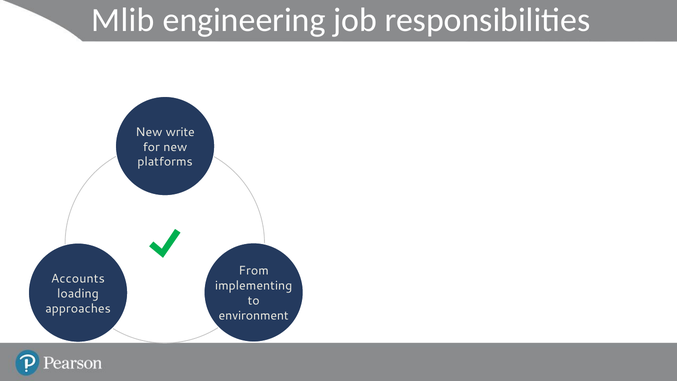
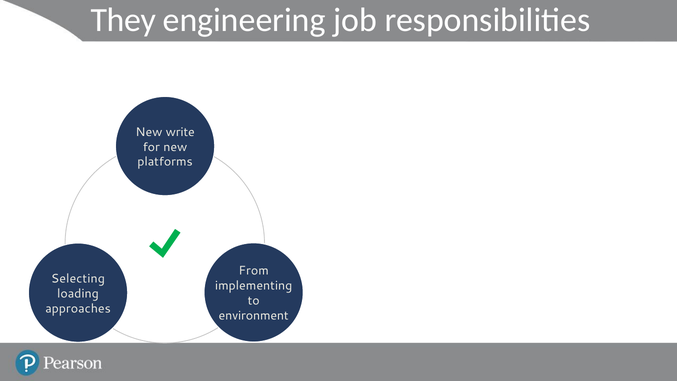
Mlib: Mlib -> They
Accounts: Accounts -> Selecting
